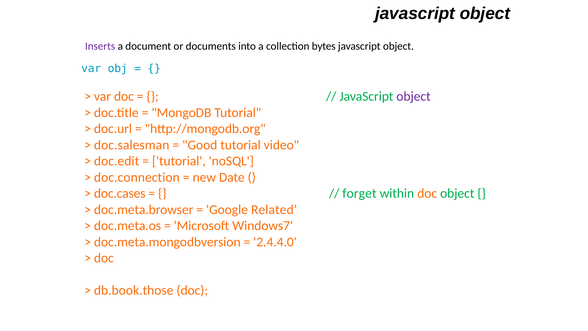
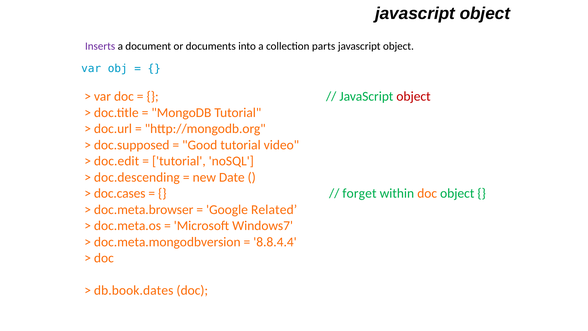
bytes: bytes -> parts
object at (414, 96) colour: purple -> red
doc.salesman: doc.salesman -> doc.supposed
doc.connection: doc.connection -> doc.descending
2.4.4.0: 2.4.4.0 -> 8.8.4.4
db.book.those: db.book.those -> db.book.dates
